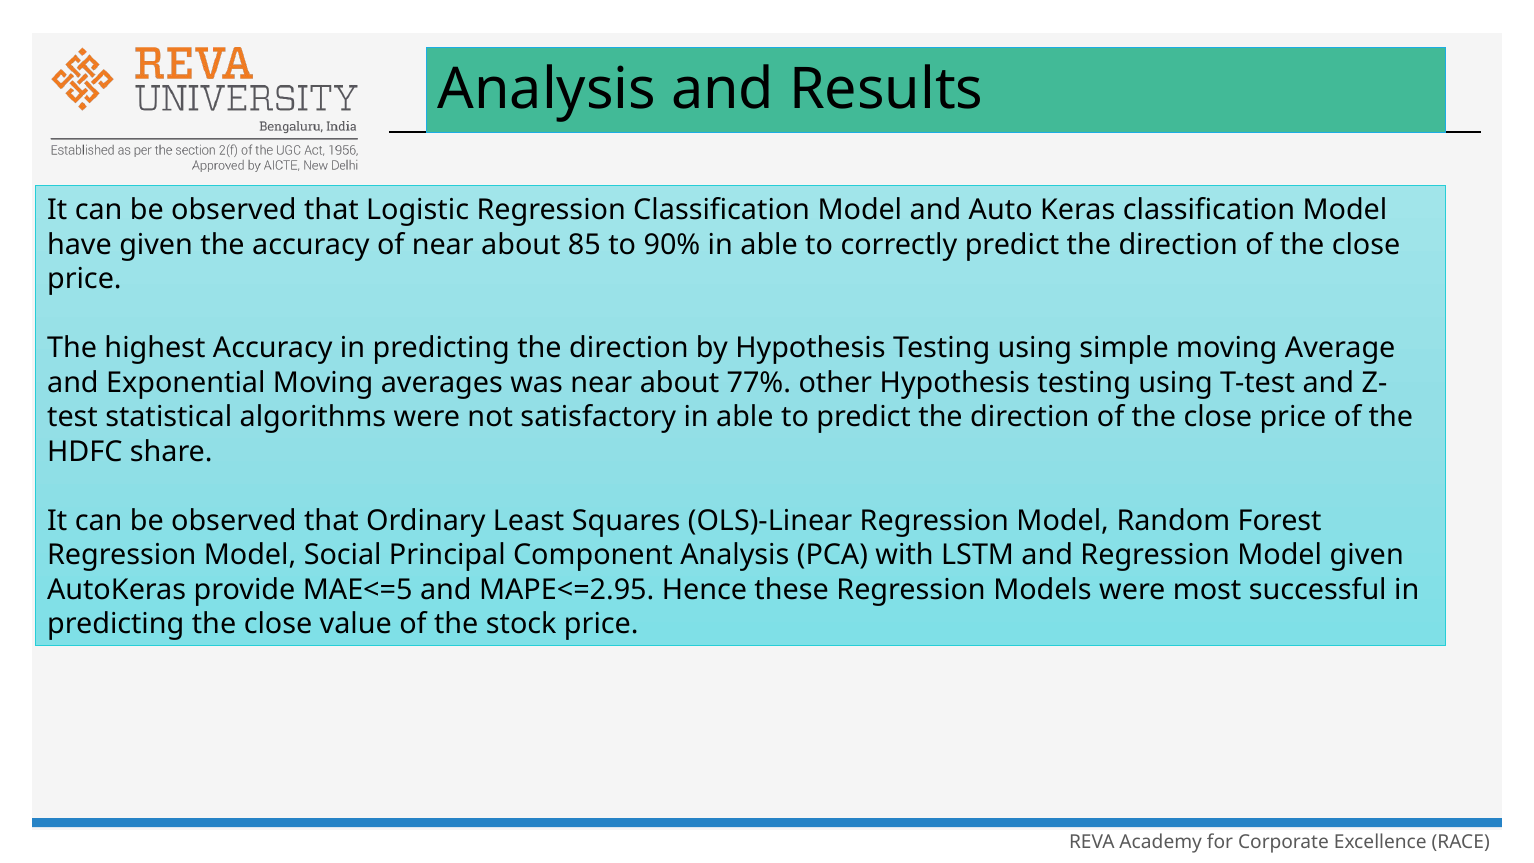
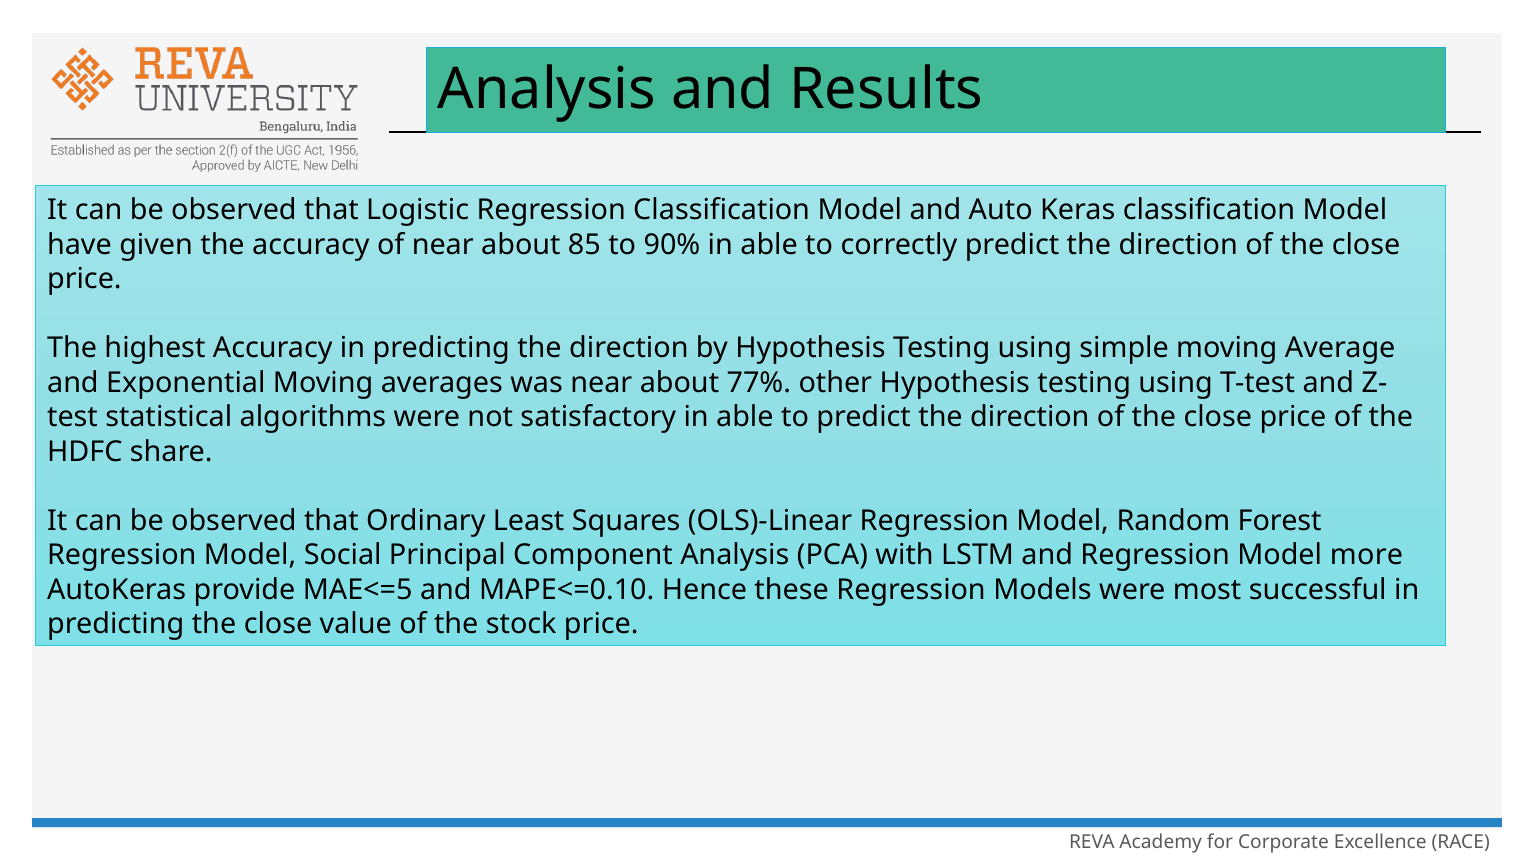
Model given: given -> more
MAPE<=2.95: MAPE<=2.95 -> MAPE<=0.10
